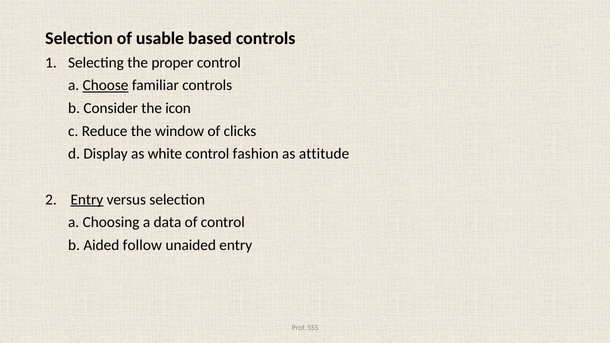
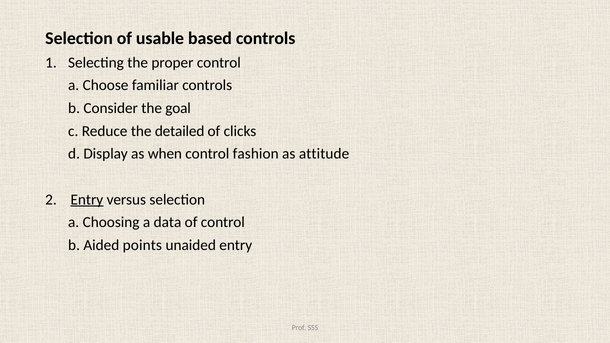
Choose underline: present -> none
icon: icon -> goal
window: window -> detailed
white: white -> when
follow: follow -> points
